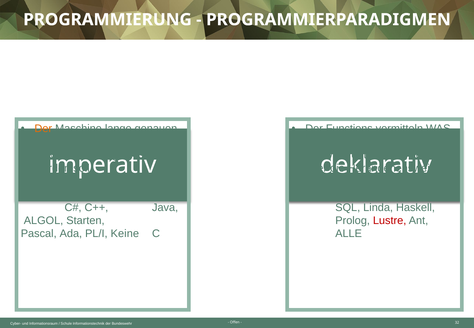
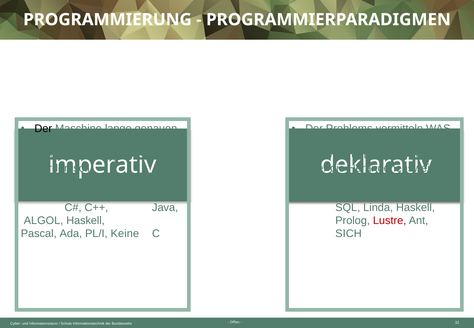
Der at (43, 129) colour: orange -> black
Functions: Functions -> Problems
ALGOL Starten: Starten -> Haskell
ALLE: ALLE -> SICH
